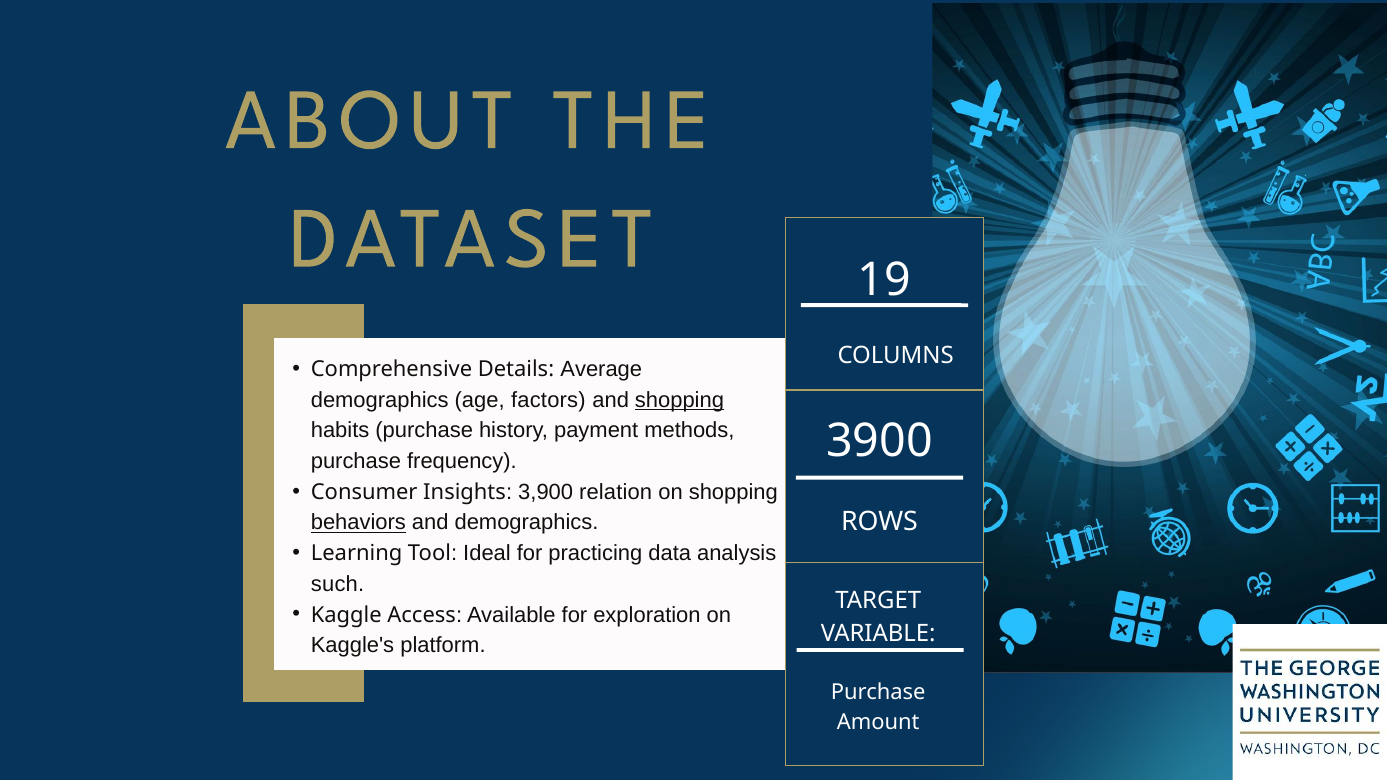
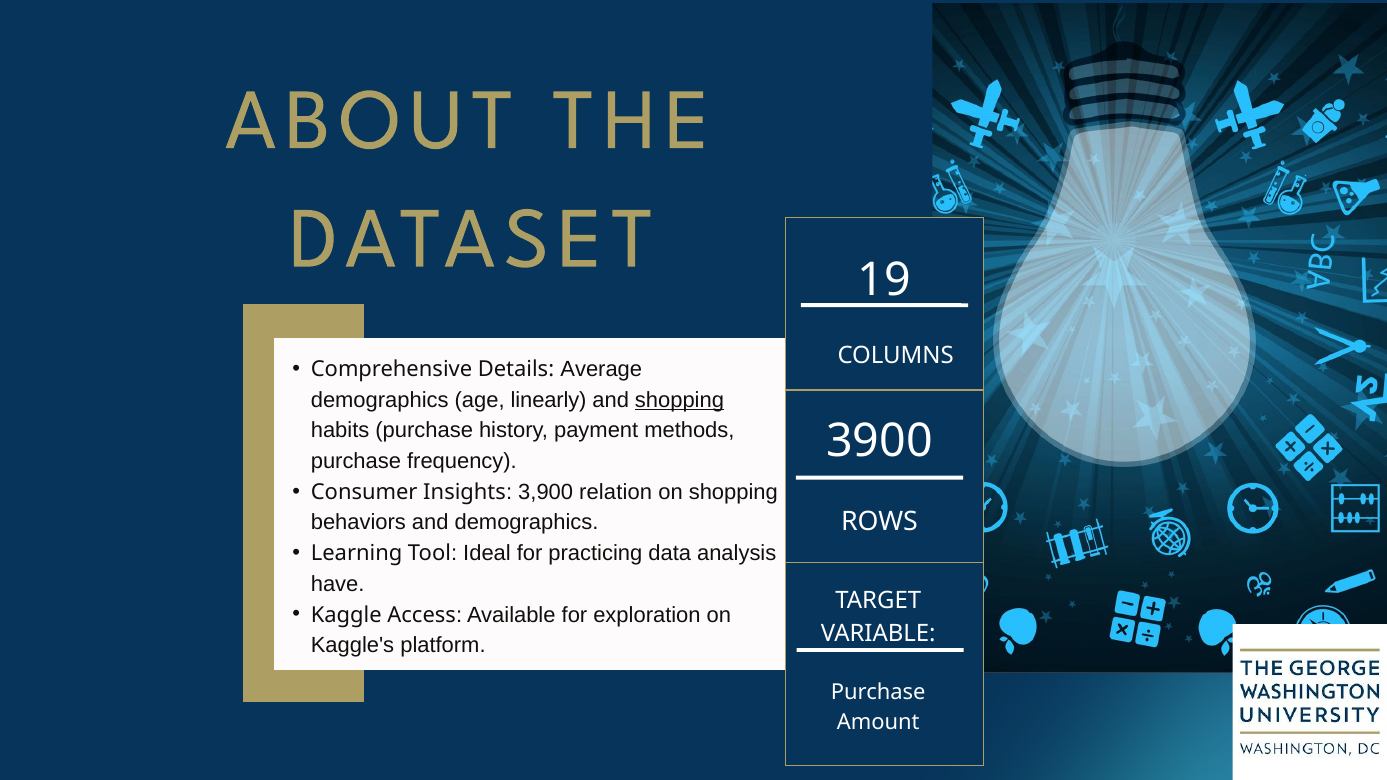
factors: factors -> linearly
behaviors underline: present -> none
such: such -> have
